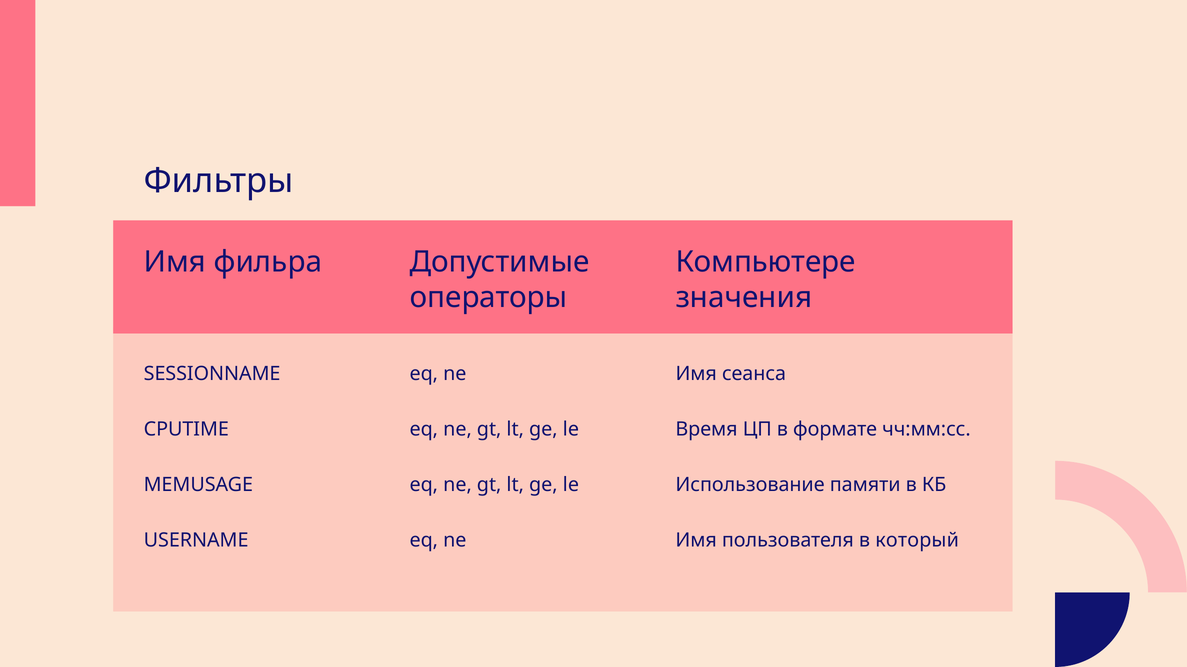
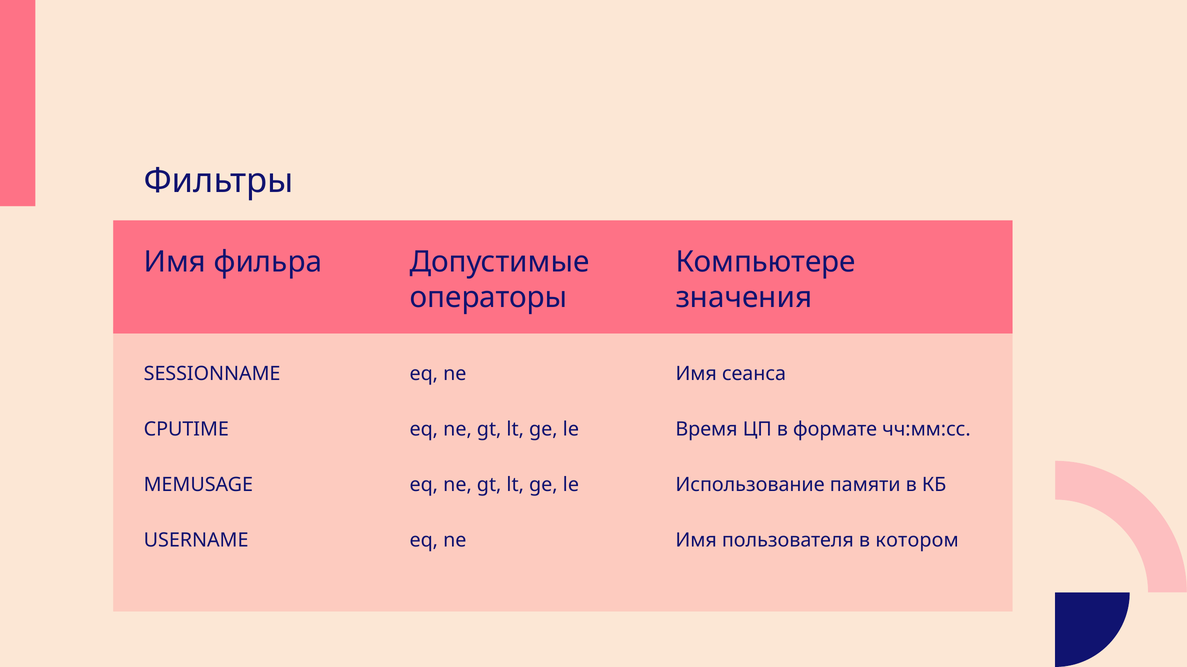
который: который -> котором
